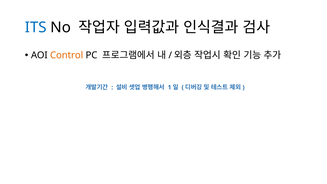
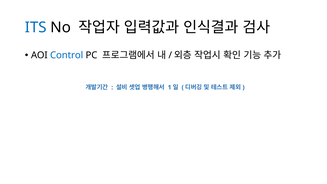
Control colour: orange -> blue
